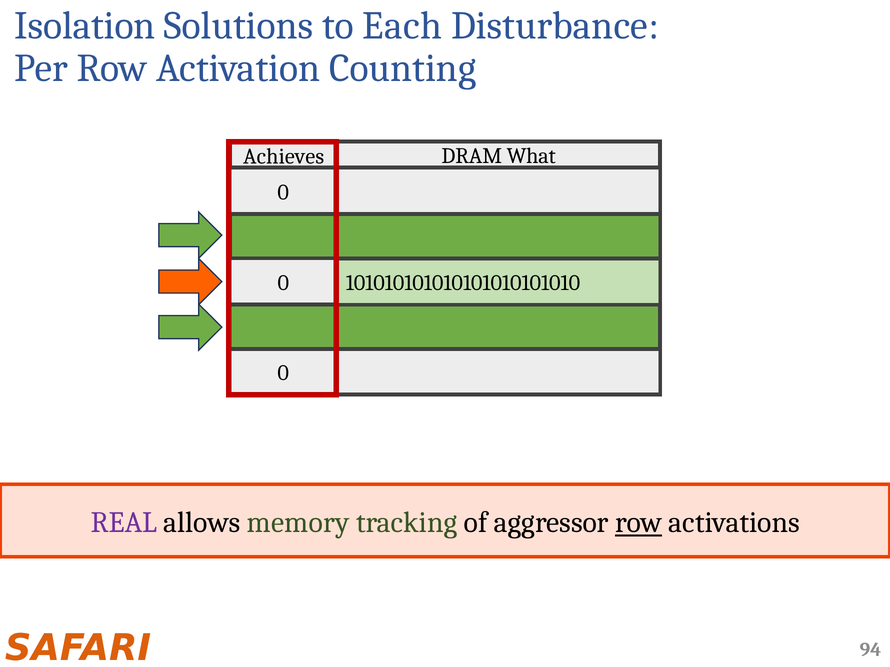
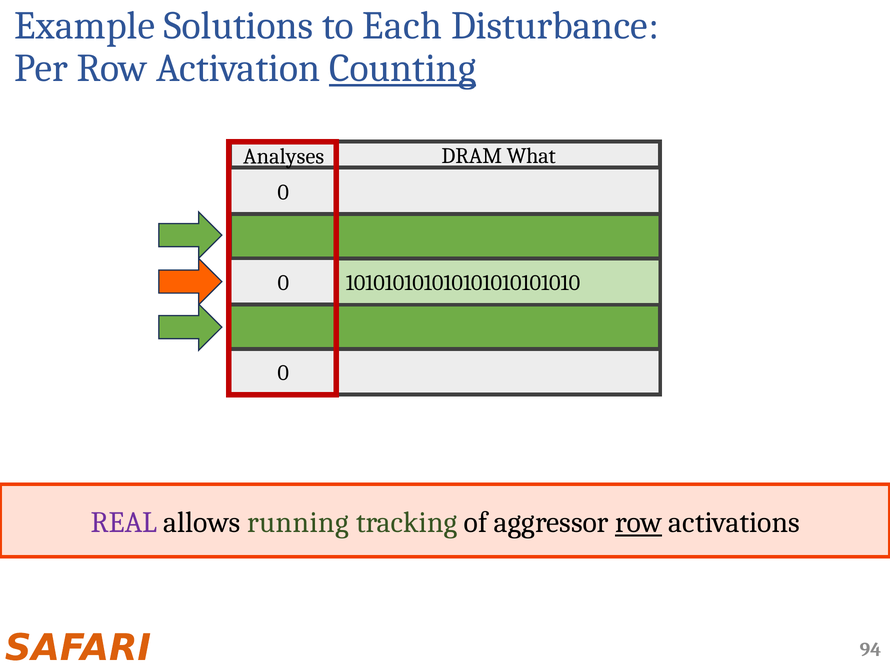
Isolation: Isolation -> Example
Counting underline: none -> present
Achieves: Achieves -> Analyses
memory: memory -> running
